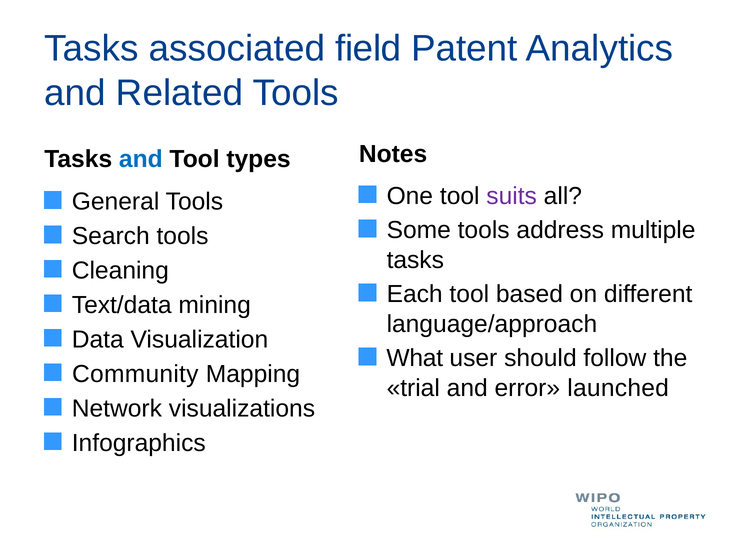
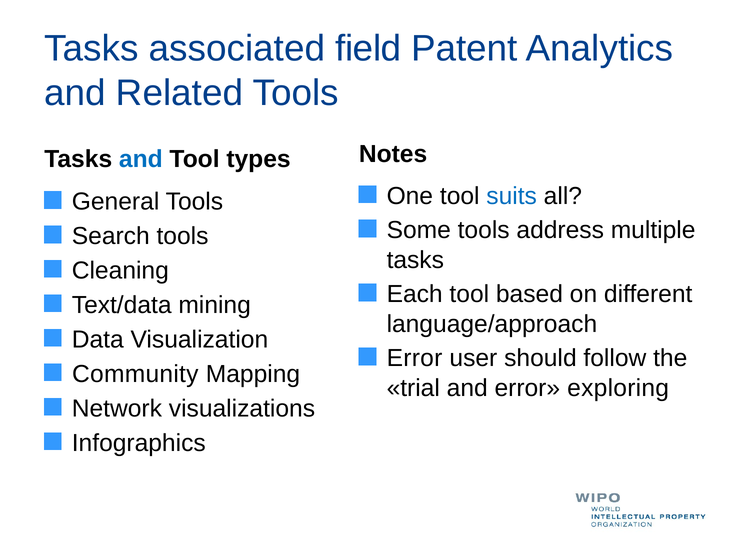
suits colour: purple -> blue
What at (415, 358): What -> Error
launched: launched -> exploring
